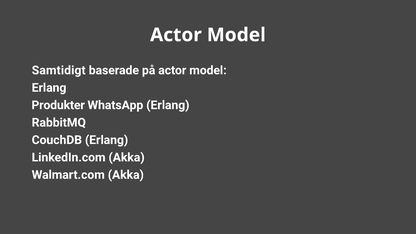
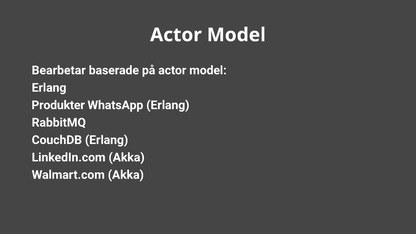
Samtidigt: Samtidigt -> Bearbetar
